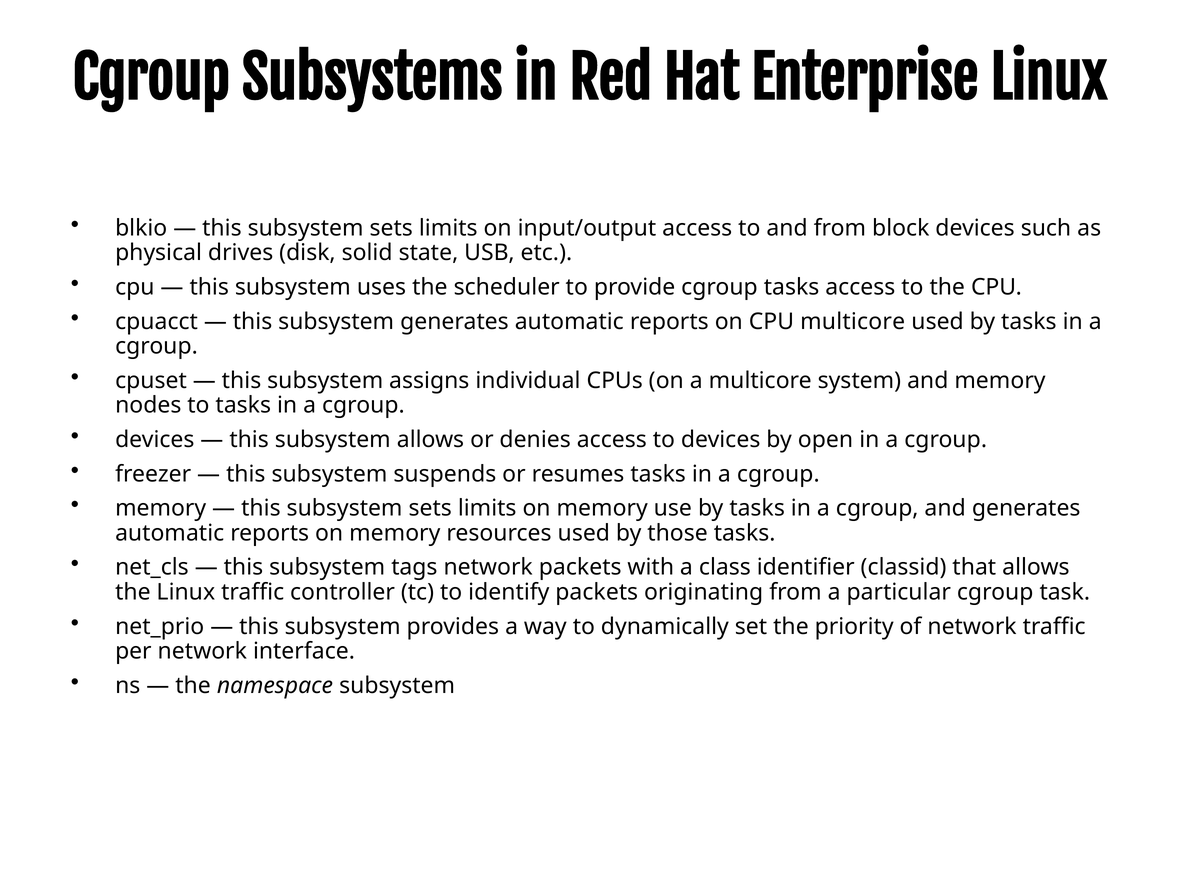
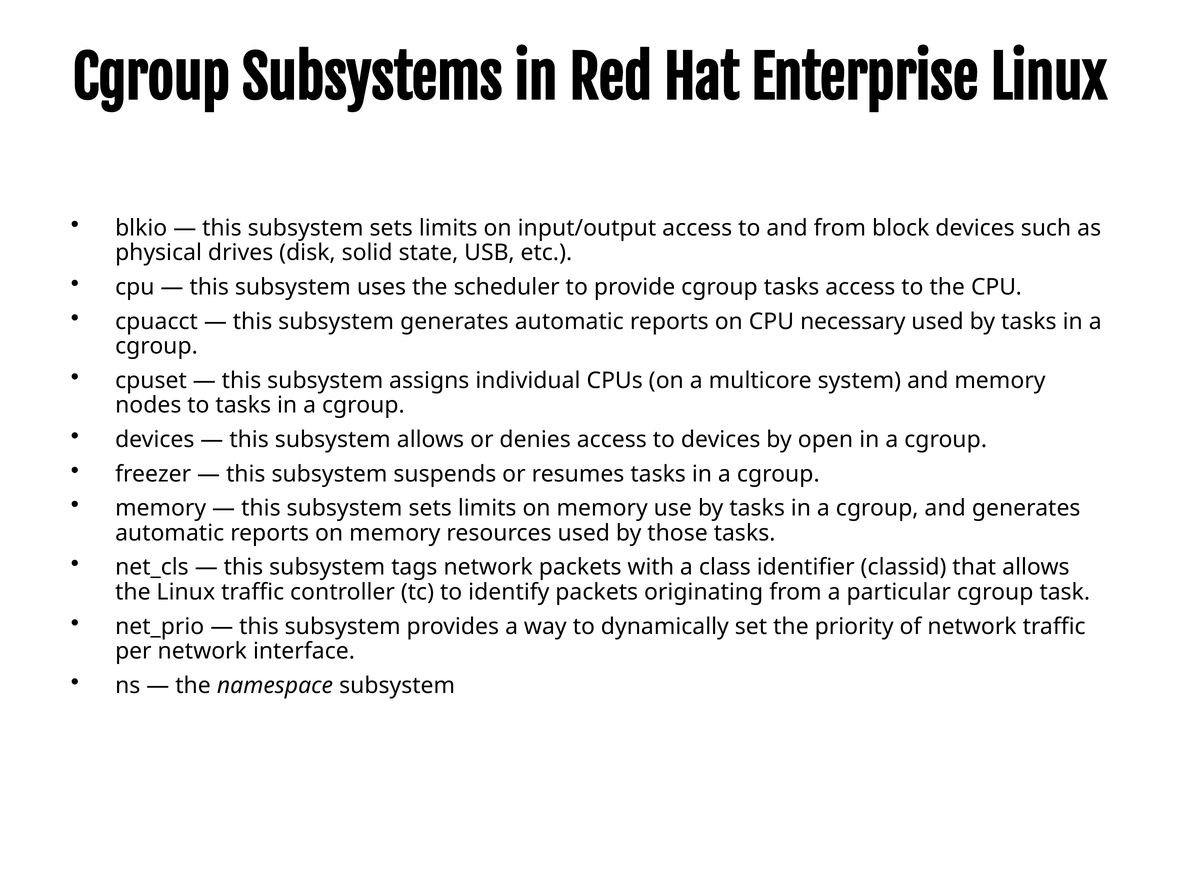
CPU multicore: multicore -> necessary
